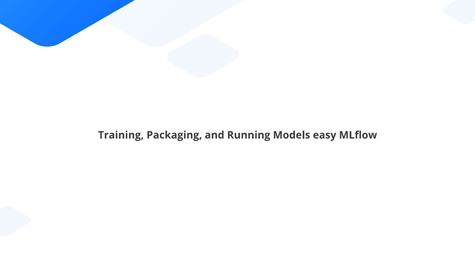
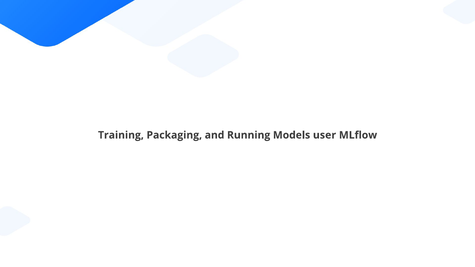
easy: easy -> user
